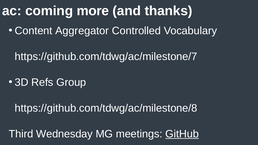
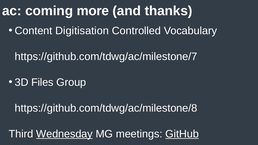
Aggregator: Aggregator -> Digitisation
Refs: Refs -> Files
Wednesday underline: none -> present
